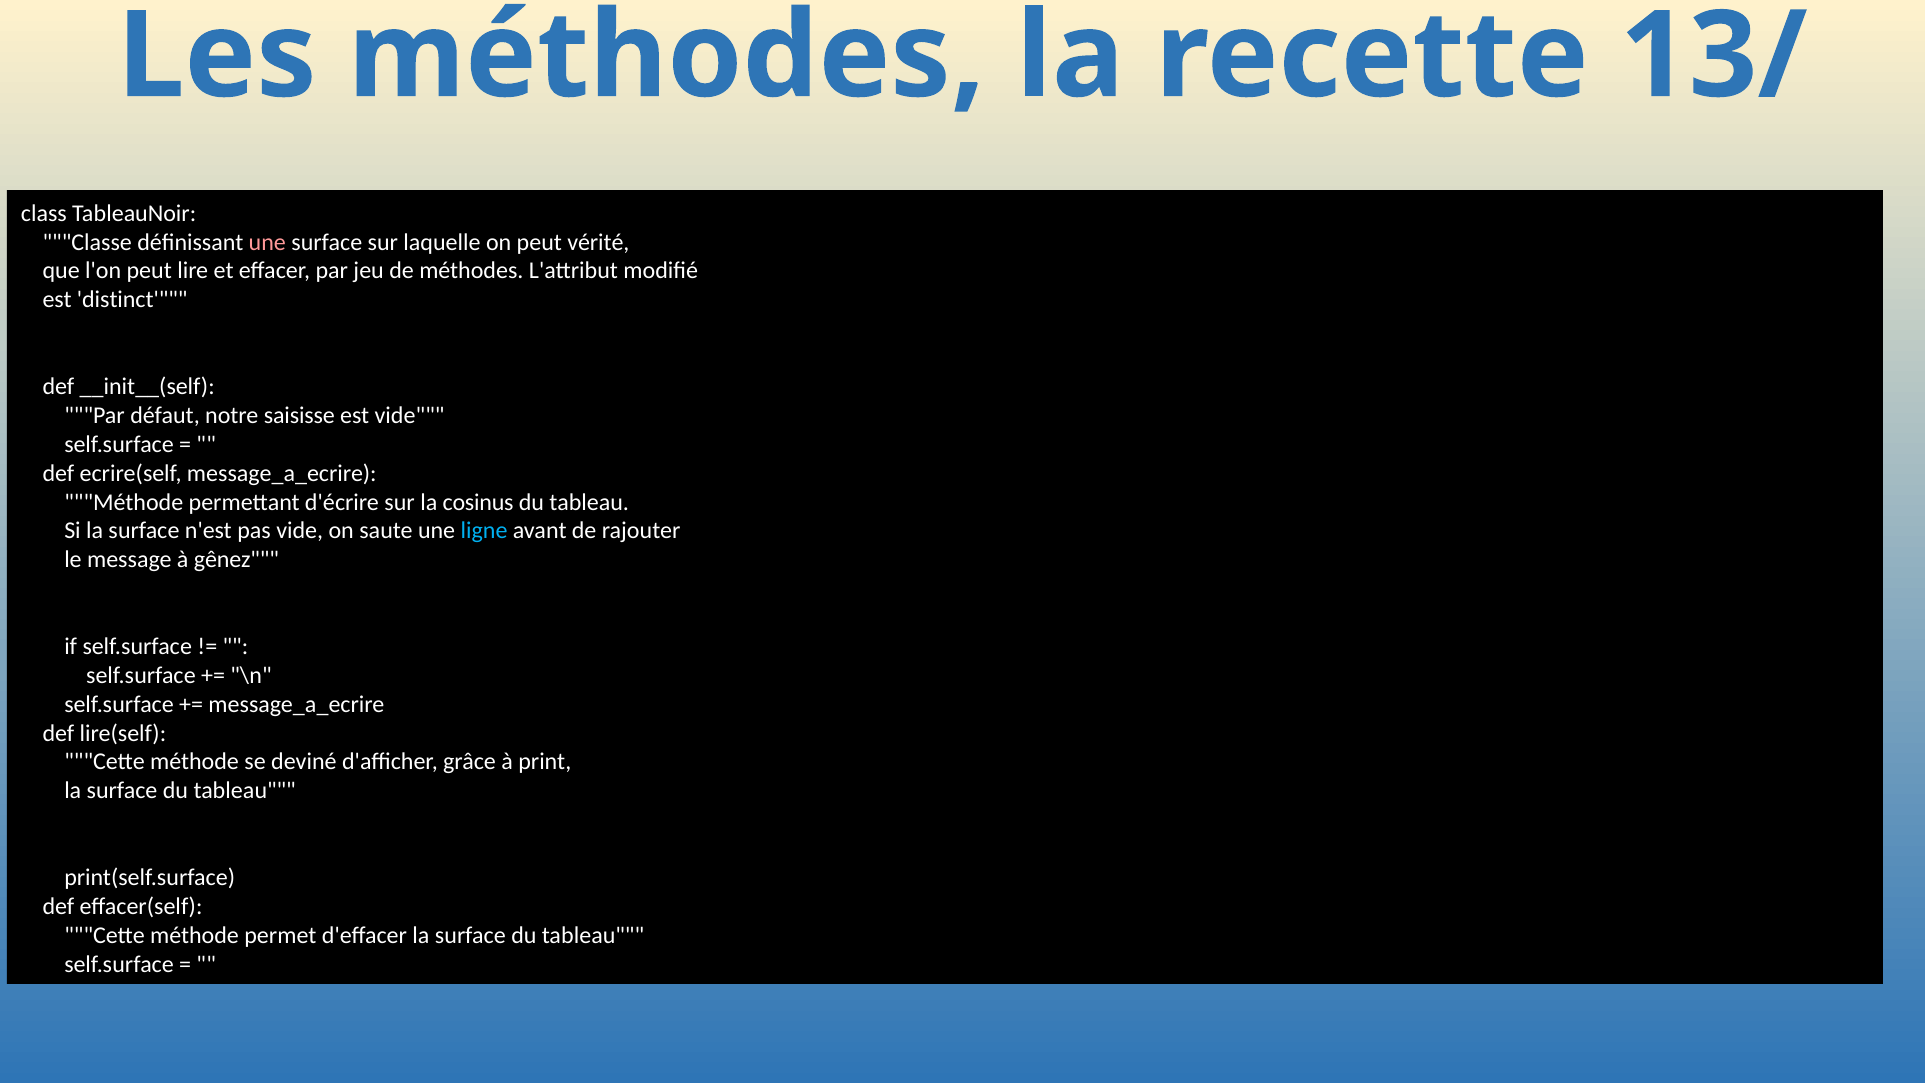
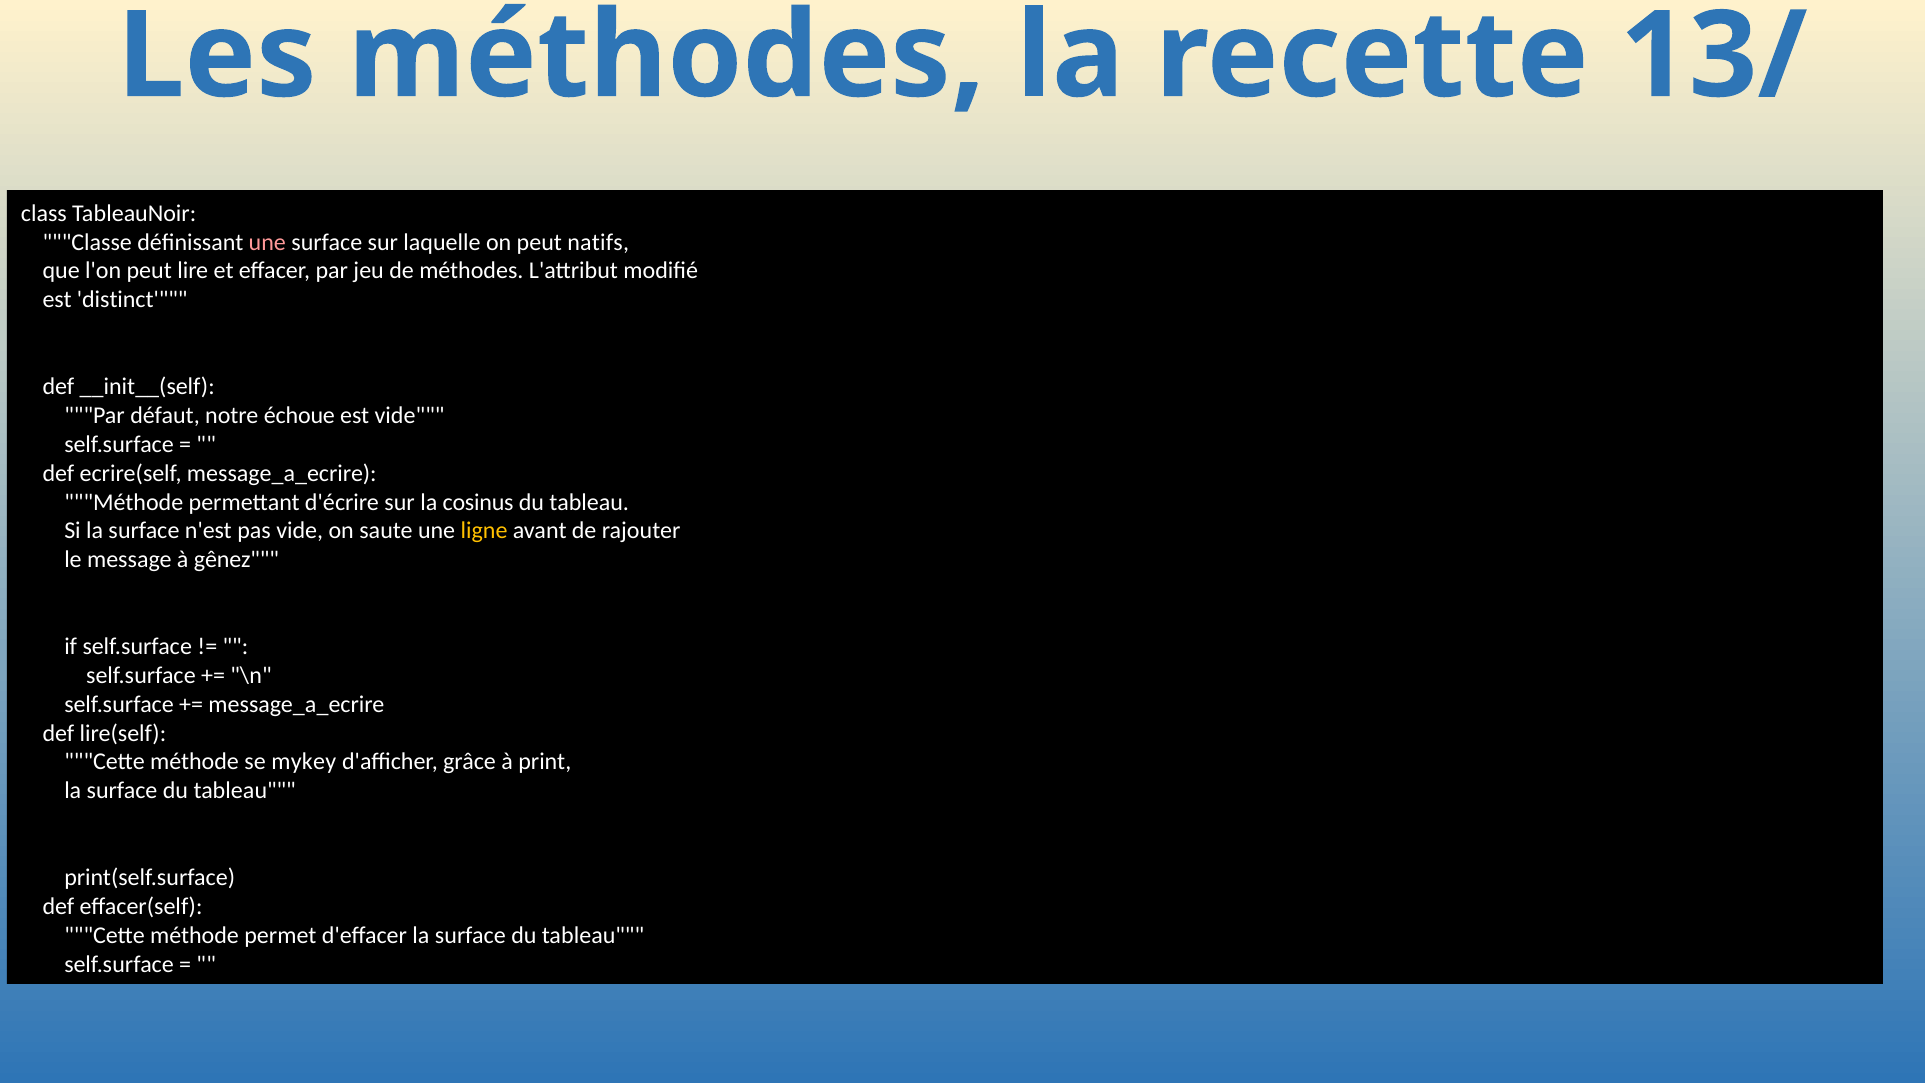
vérité: vérité -> natifs
saisisse: saisisse -> échoue
ligne colour: light blue -> yellow
deviné: deviné -> mykey
